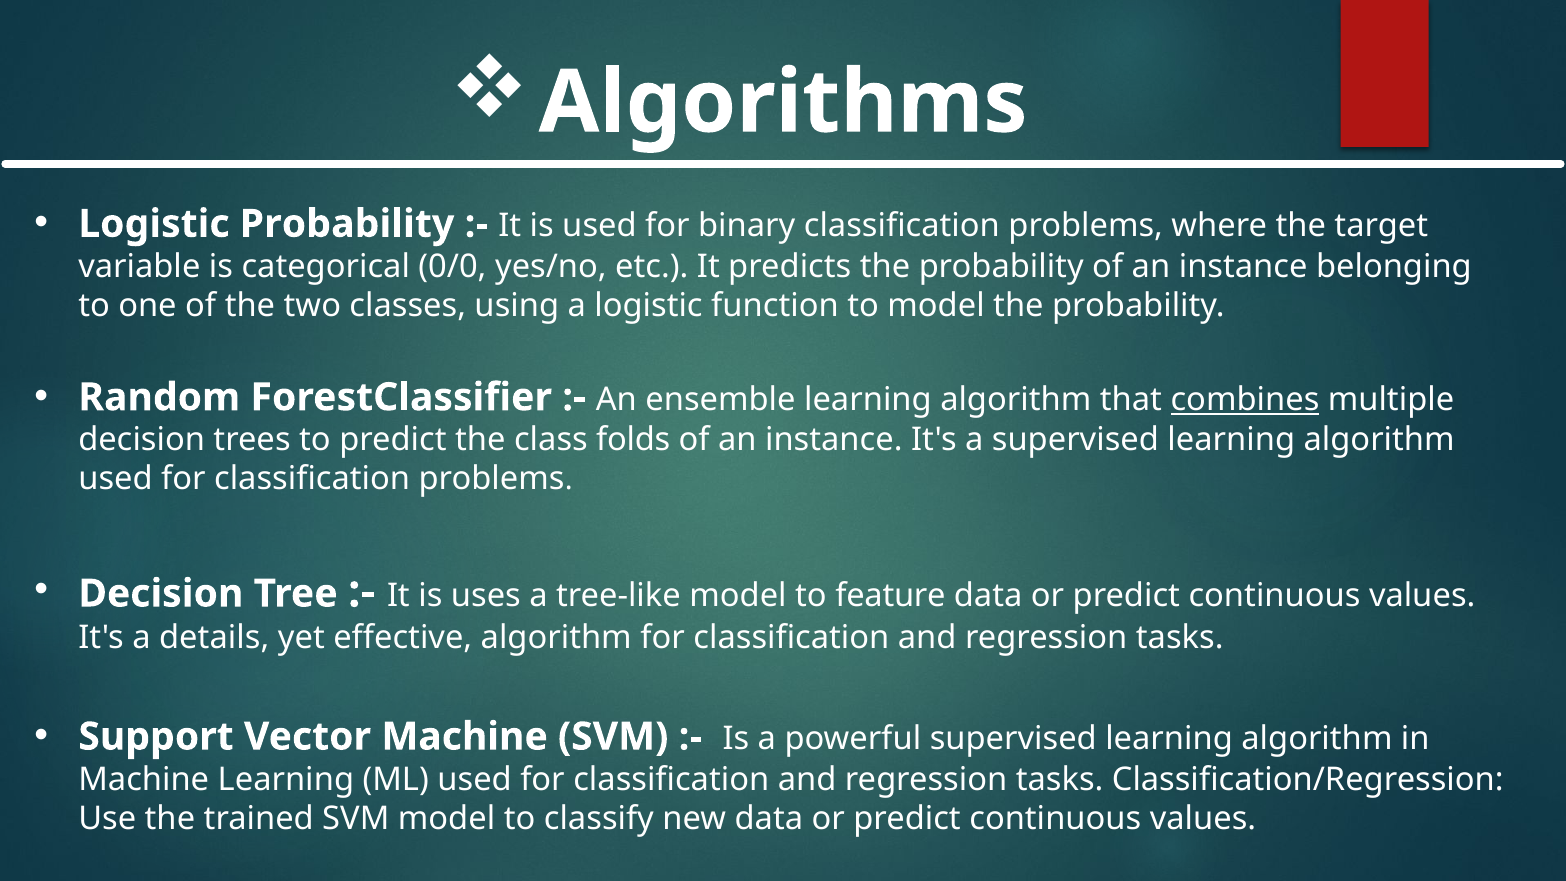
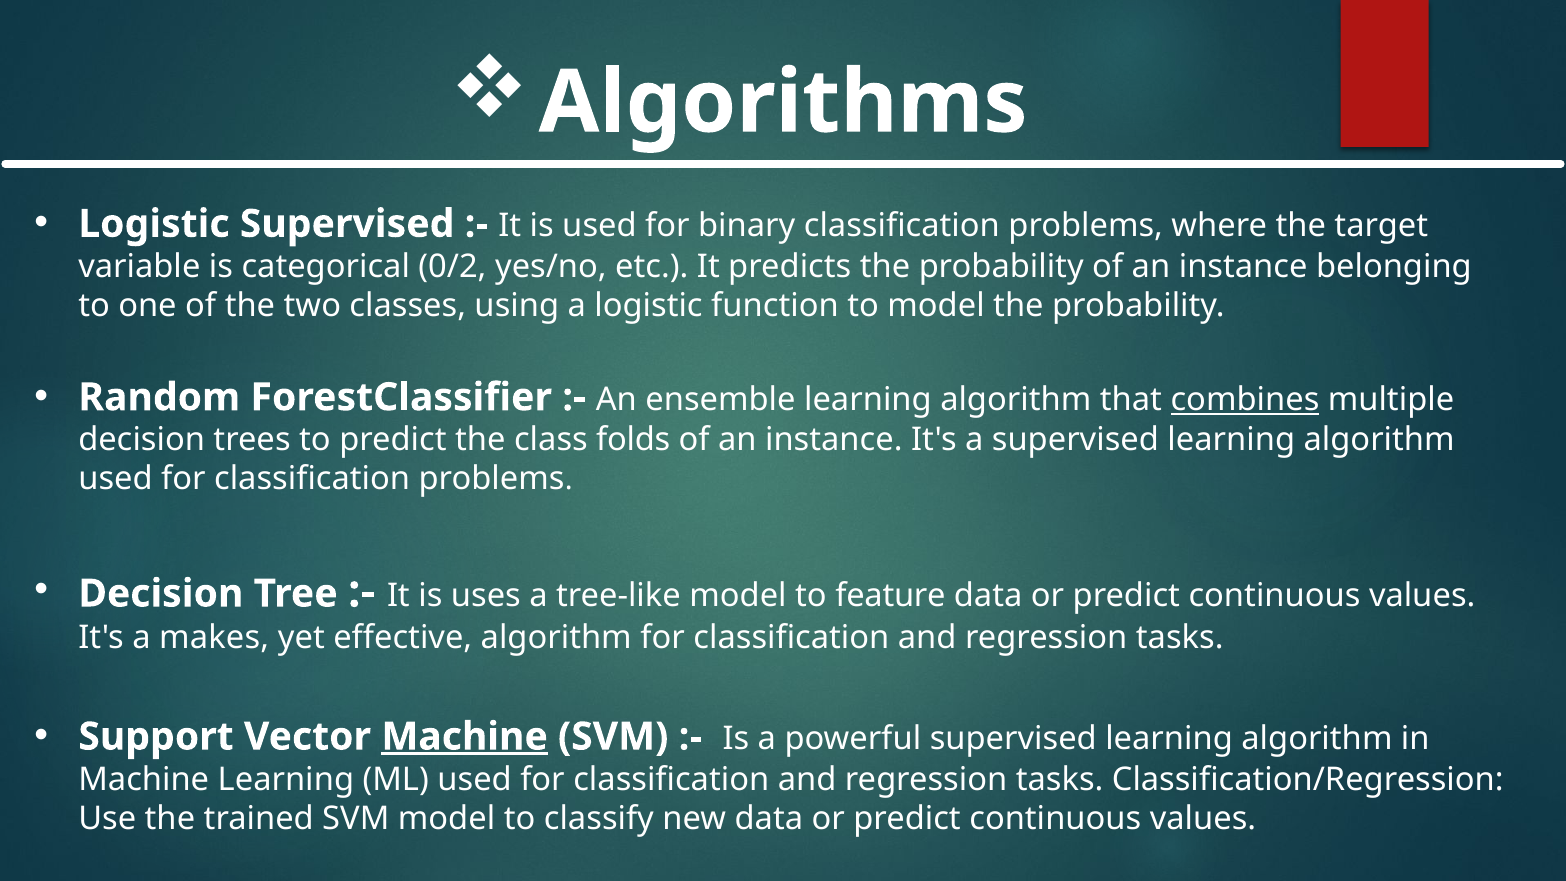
Logistic Probability: Probability -> Supervised
0/0: 0/0 -> 0/2
details: details -> makes
Machine at (465, 737) underline: none -> present
